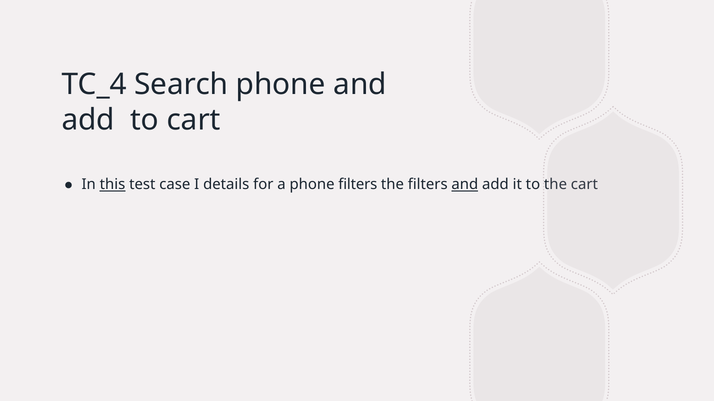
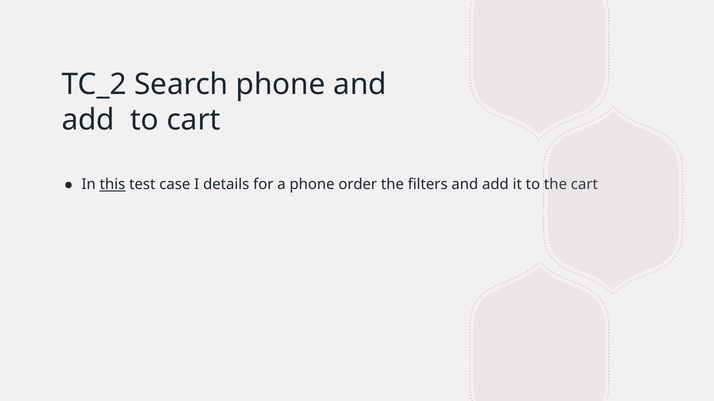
TC_4: TC_4 -> TC_2
phone filters: filters -> order
and at (465, 185) underline: present -> none
